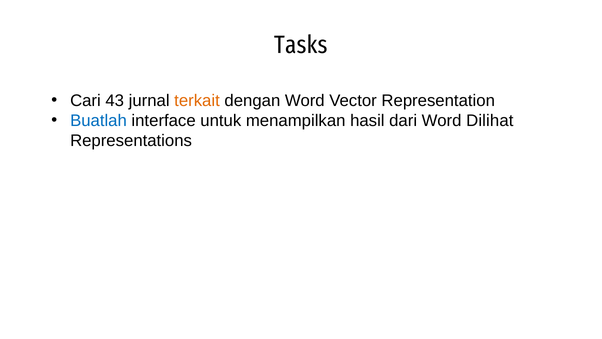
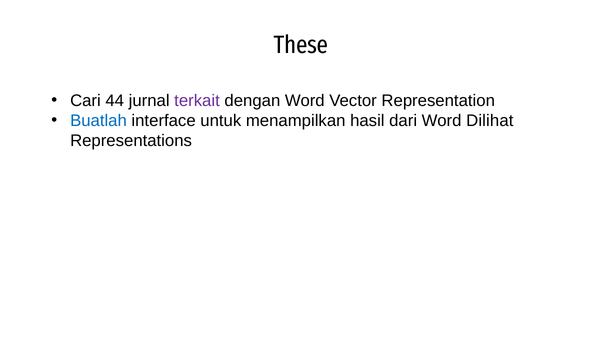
Tasks: Tasks -> These
43: 43 -> 44
terkait colour: orange -> purple
